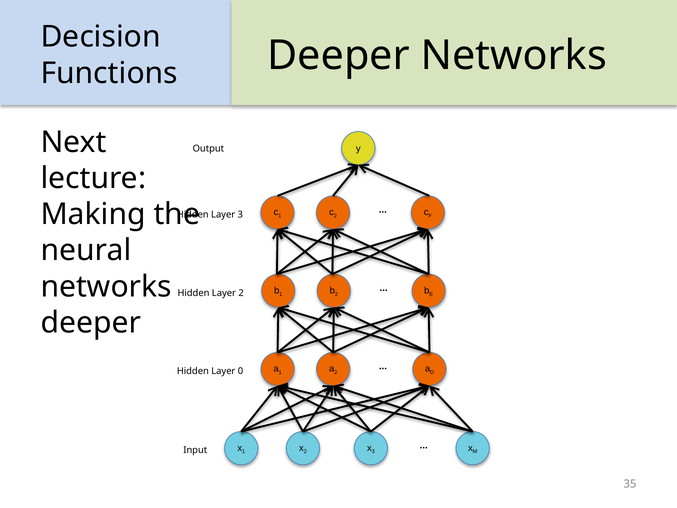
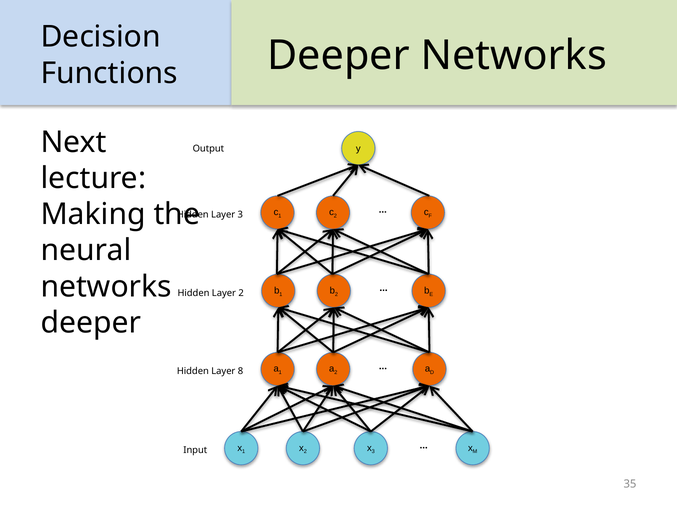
0: 0 -> 8
